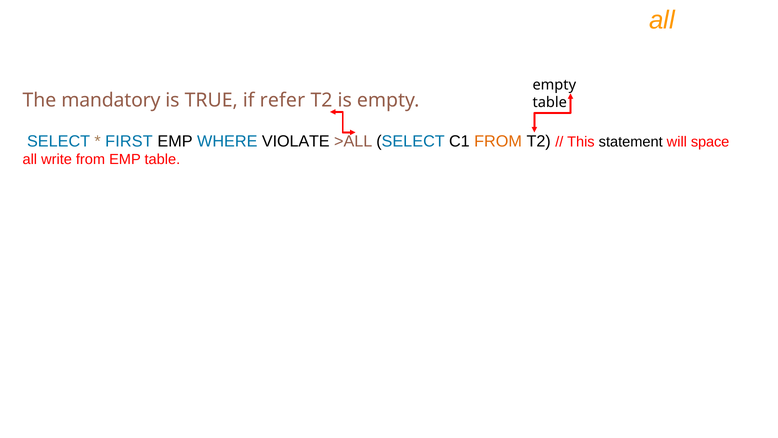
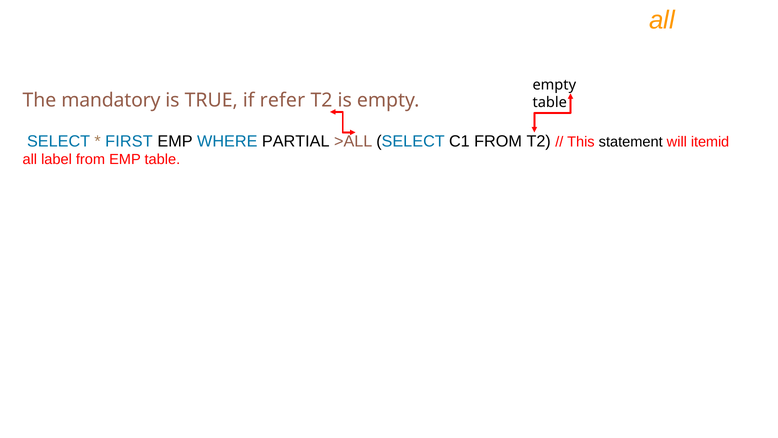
VIOLATE: VIOLATE -> PARTIAL
FROM at (498, 141) colour: orange -> black
space: space -> itemid
write: write -> label
